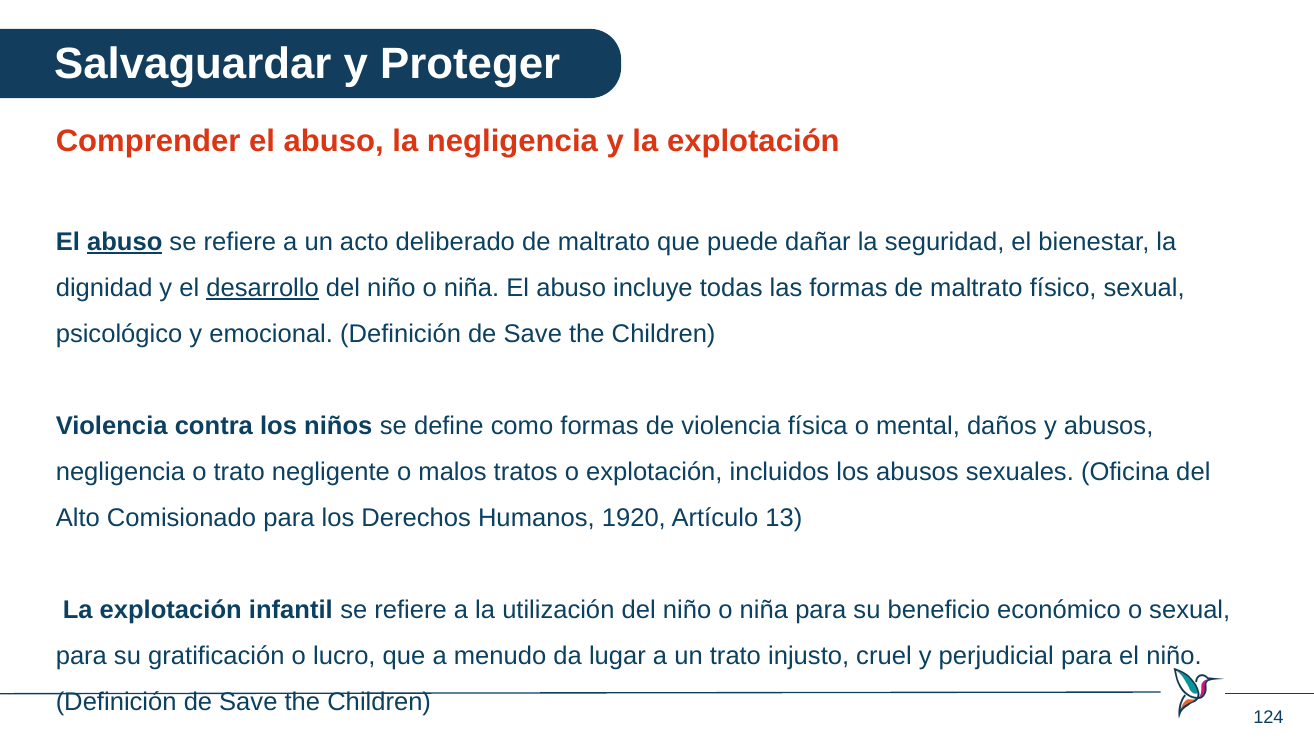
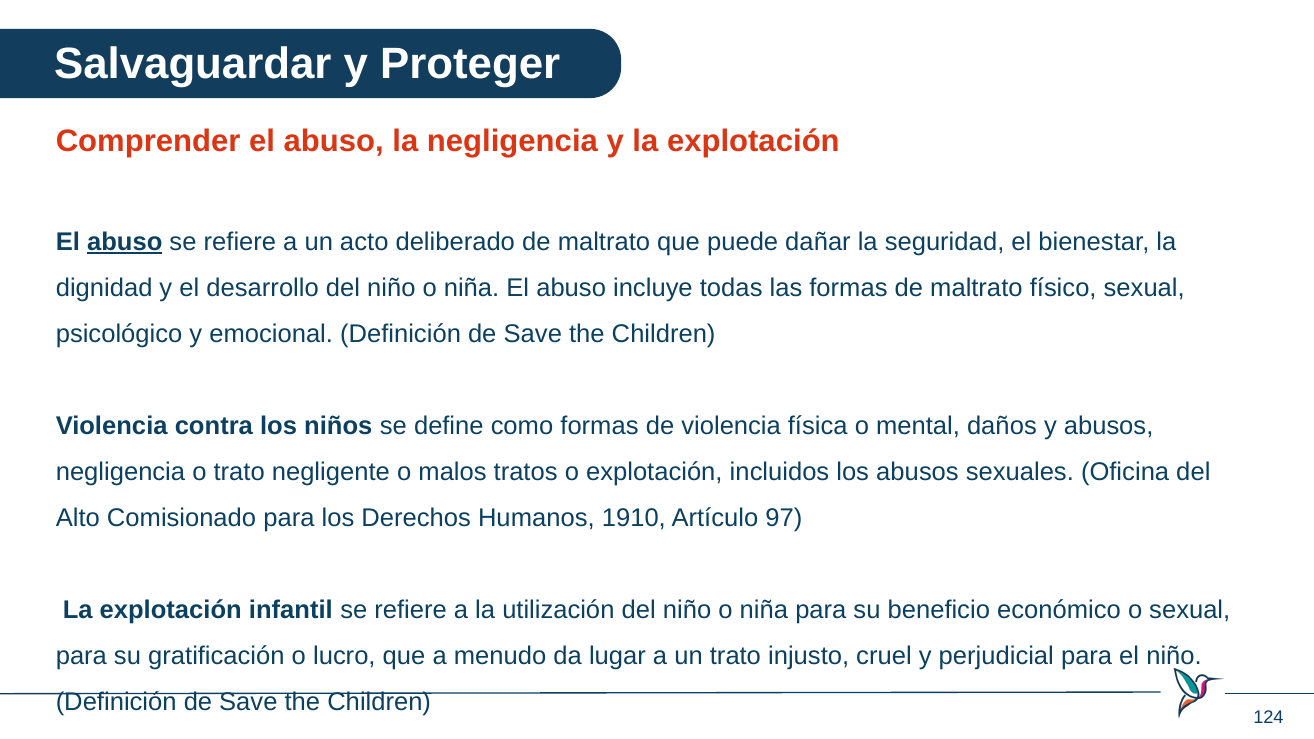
desarrollo underline: present -> none
1920: 1920 -> 1910
13: 13 -> 97
